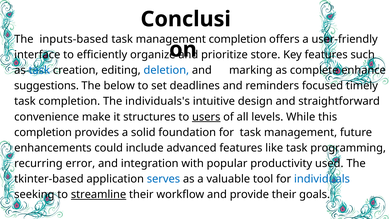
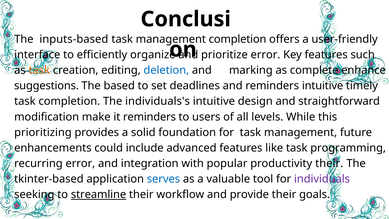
prioritize store: store -> error
task at (39, 70) colour: blue -> orange
below: below -> based
reminders focused: focused -> intuitive
convenience: convenience -> modification
it structures: structures -> reminders
users underline: present -> none
completion at (43, 132): completion -> prioritizing
productivity used: used -> their
individuals colour: blue -> purple
